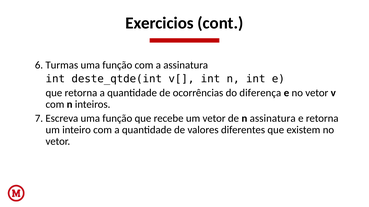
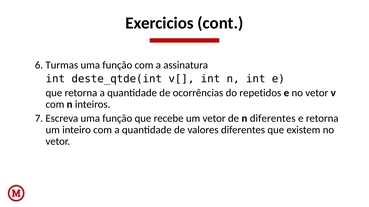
diferença: diferença -> repetidos
n assinatura: assinatura -> diferentes
